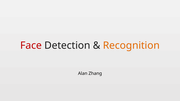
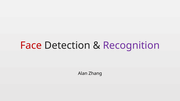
Recognition colour: orange -> purple
